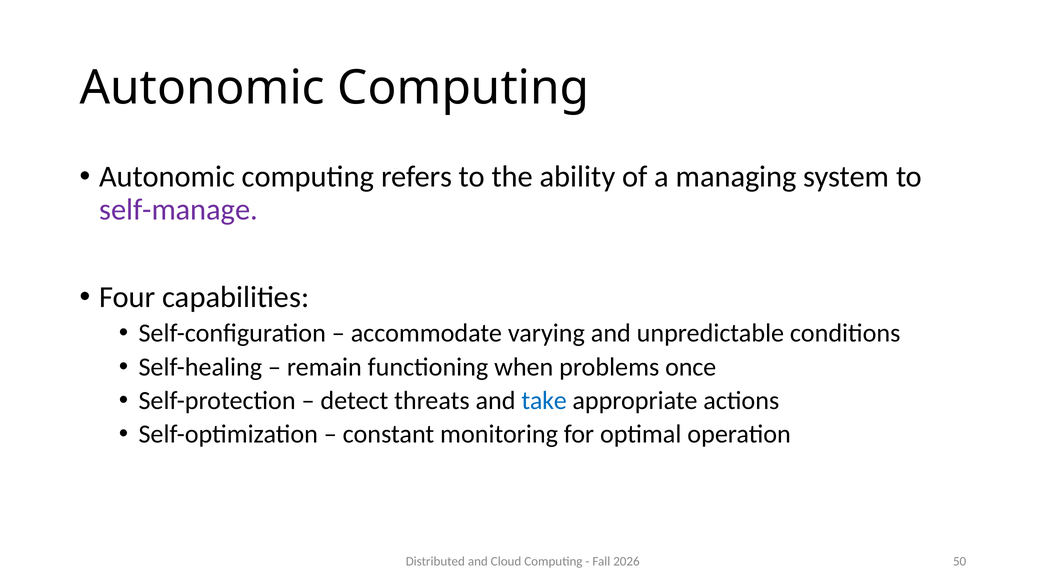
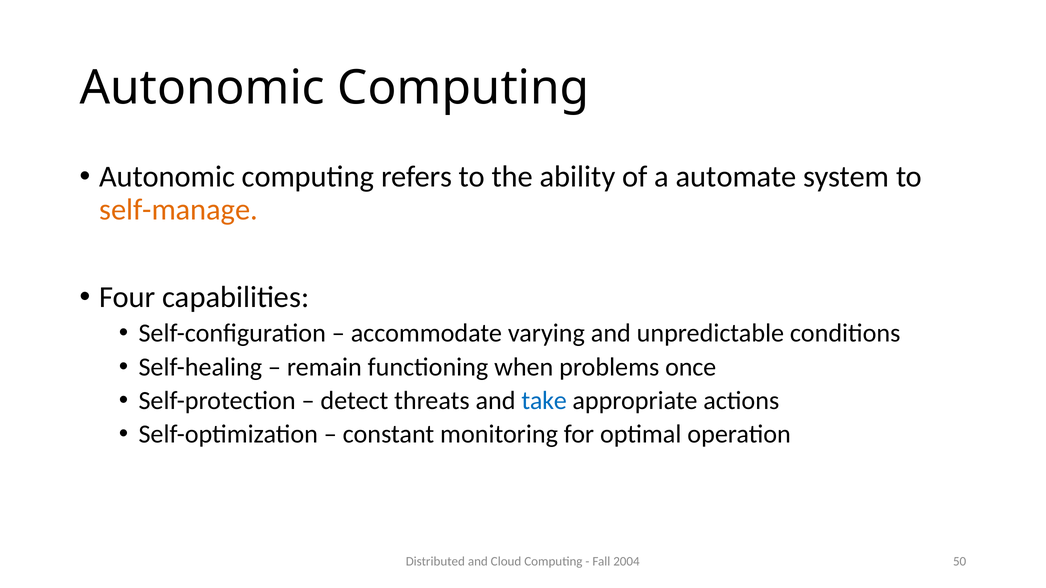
managing: managing -> automate
self-manage colour: purple -> orange
2026: 2026 -> 2004
